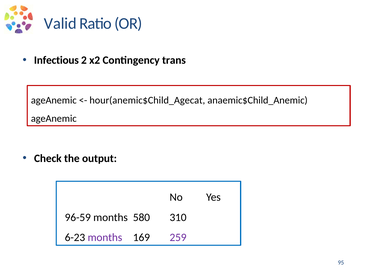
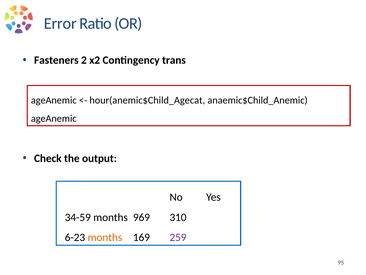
Valid: Valid -> Error
Infectious: Infectious -> Fasteners
96-59: 96-59 -> 34-59
580: 580 -> 969
months at (105, 237) colour: purple -> orange
